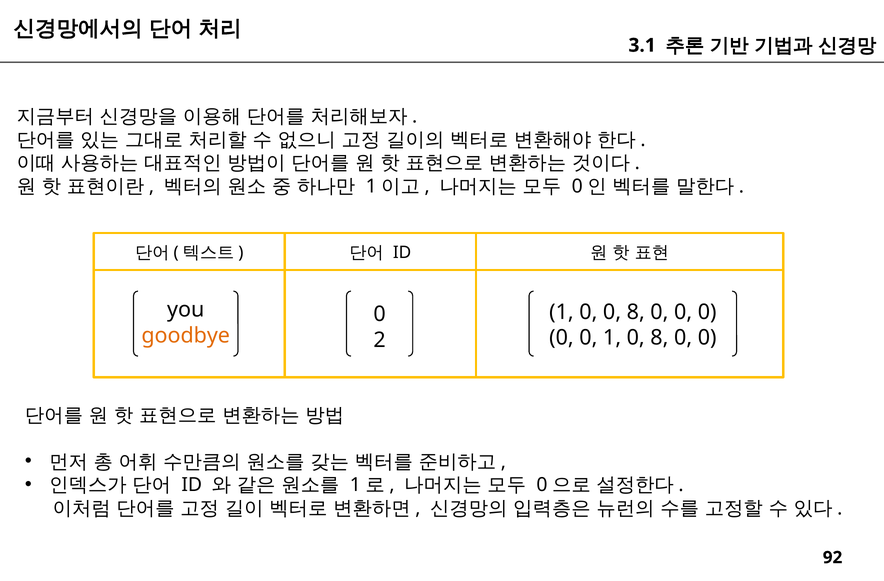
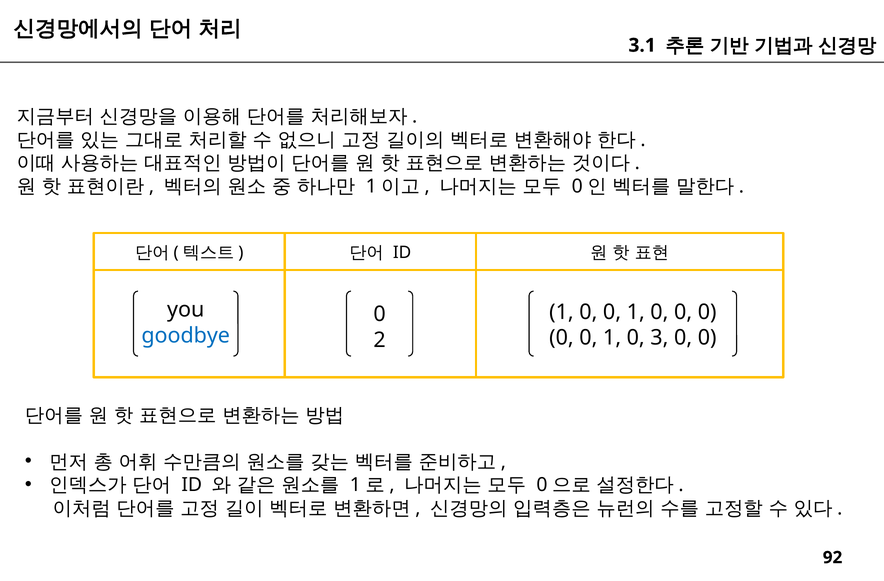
1 0 0 8: 8 -> 1
goodbye colour: orange -> blue
1 0 8: 8 -> 3
